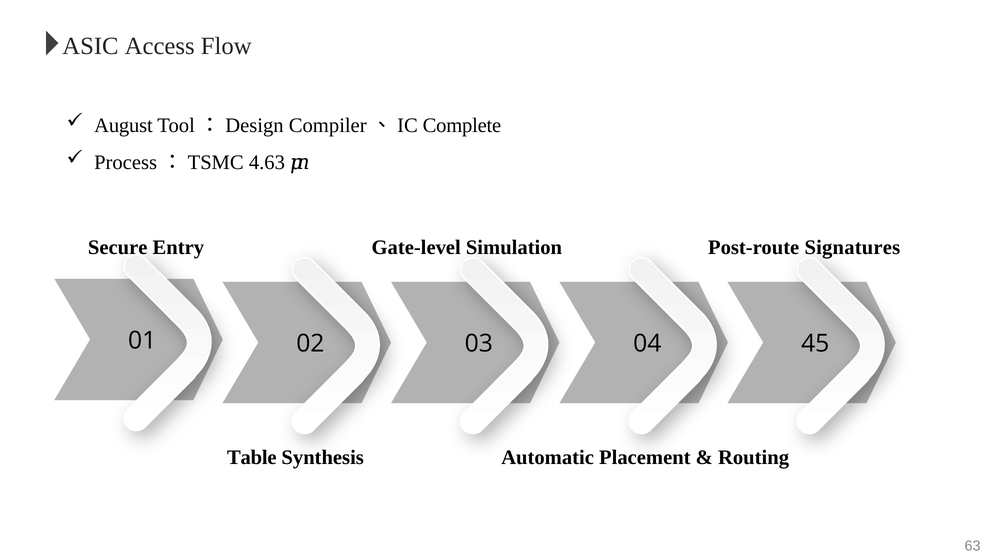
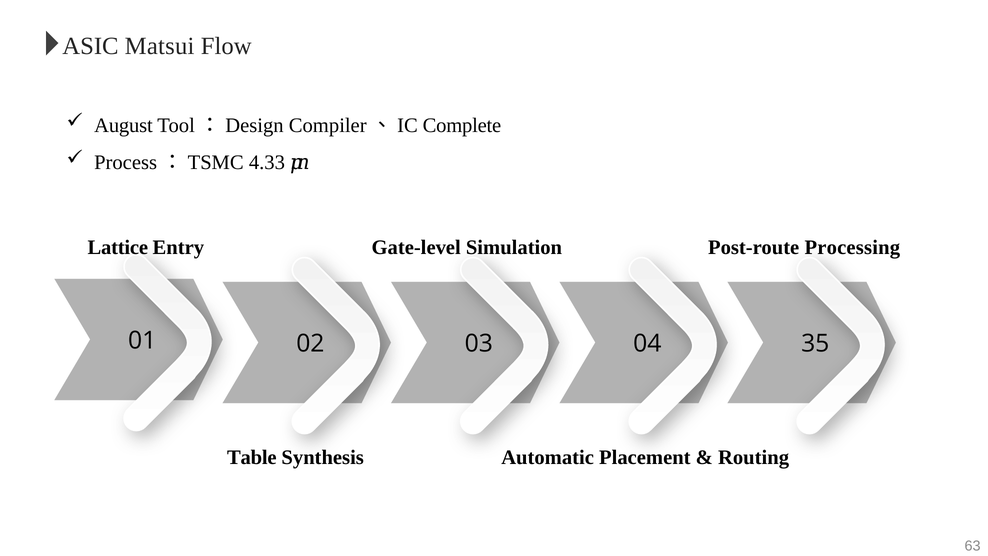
Access: Access -> Matsui
4.63: 4.63 -> 4.33
Secure: Secure -> Lattice
Signatures: Signatures -> Processing
45: 45 -> 35
